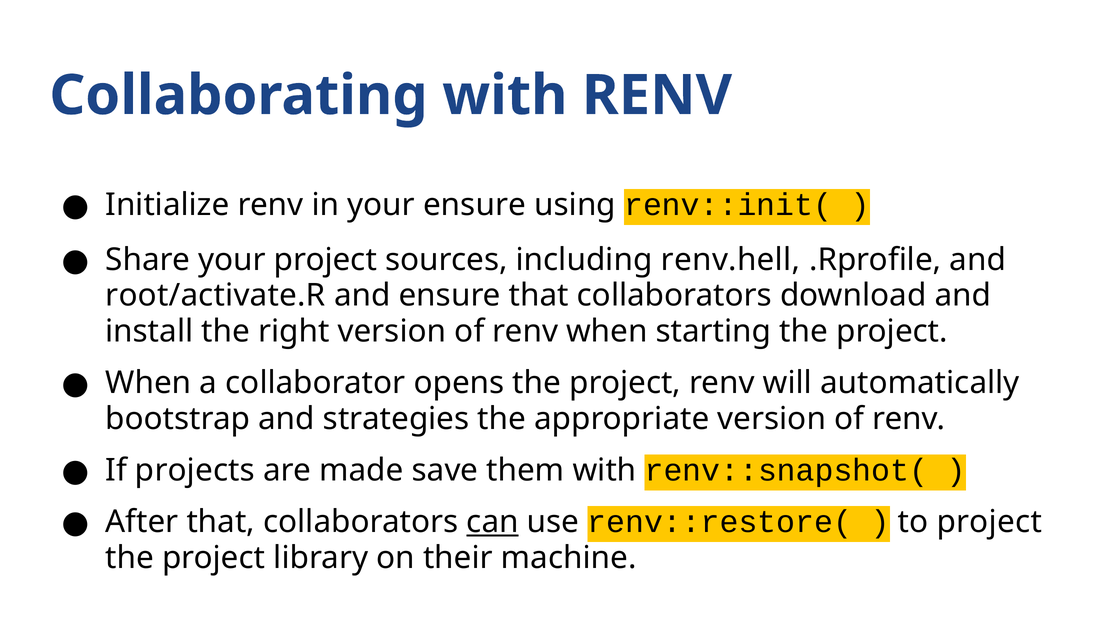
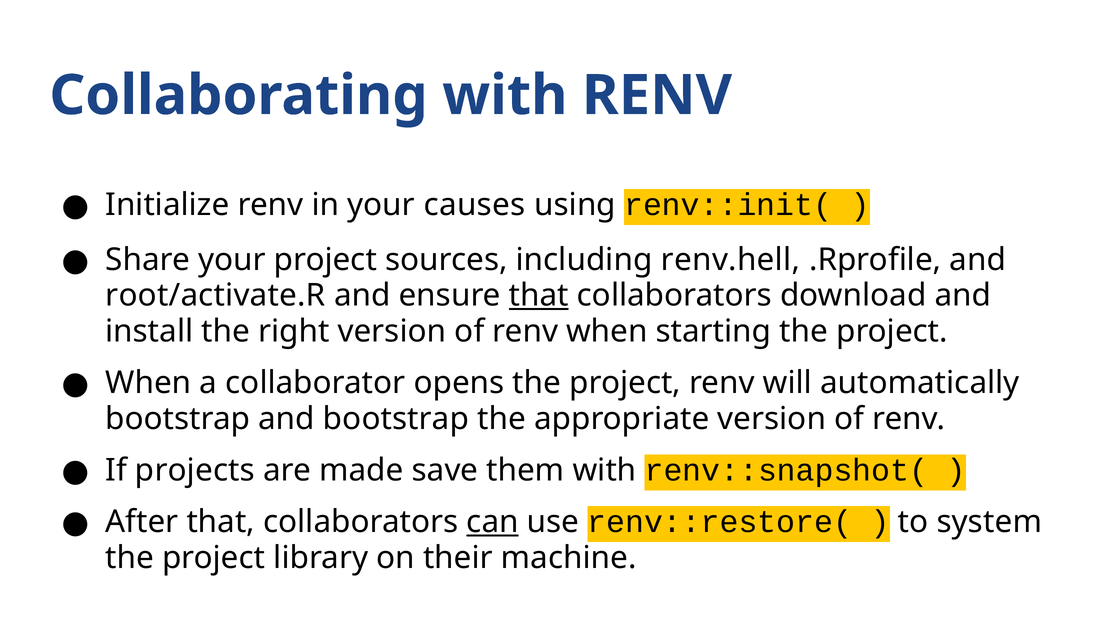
your ensure: ensure -> causes
that at (539, 296) underline: none -> present
and strategies: strategies -> bootstrap
to project: project -> system
